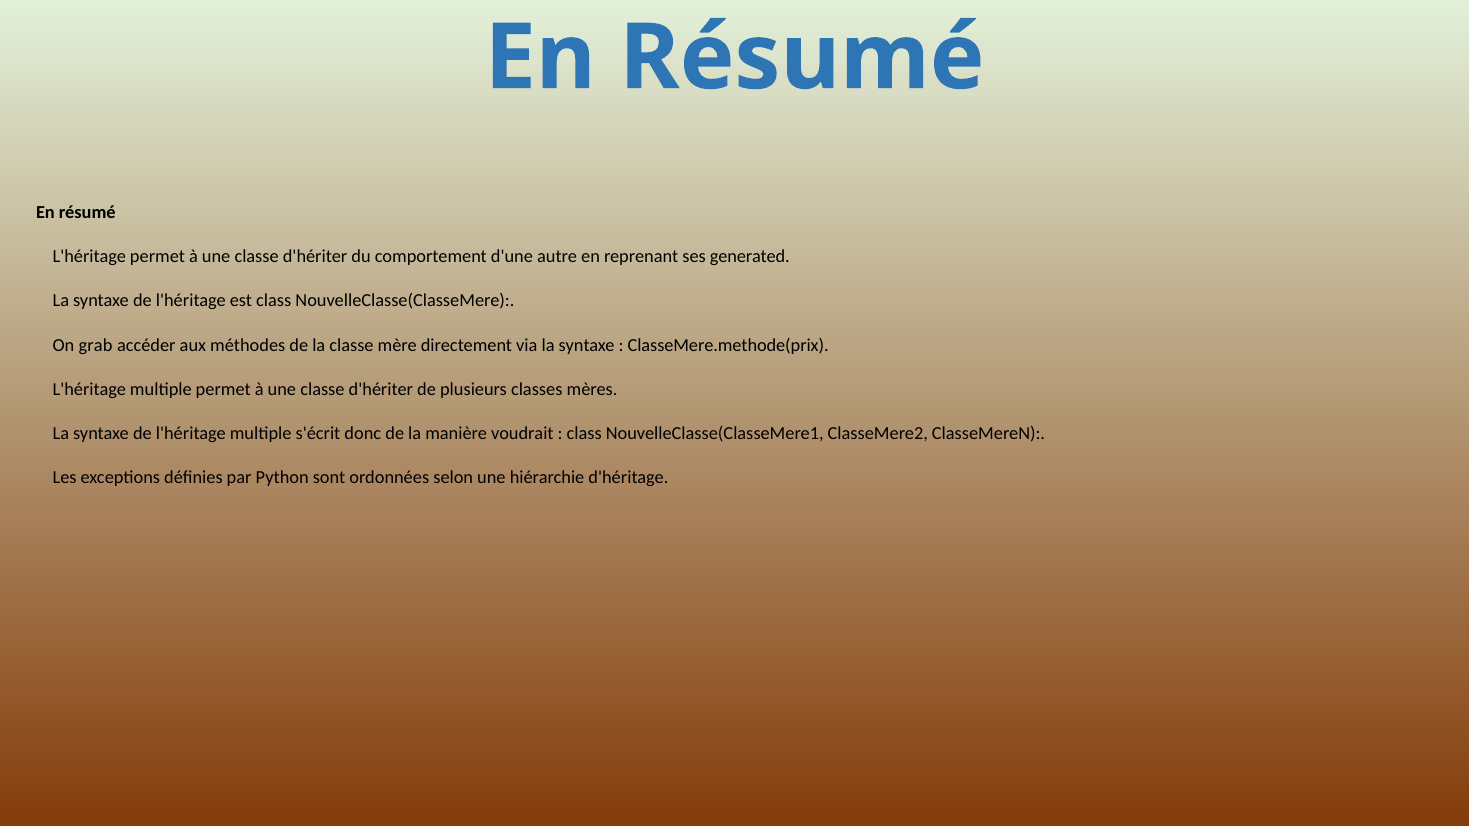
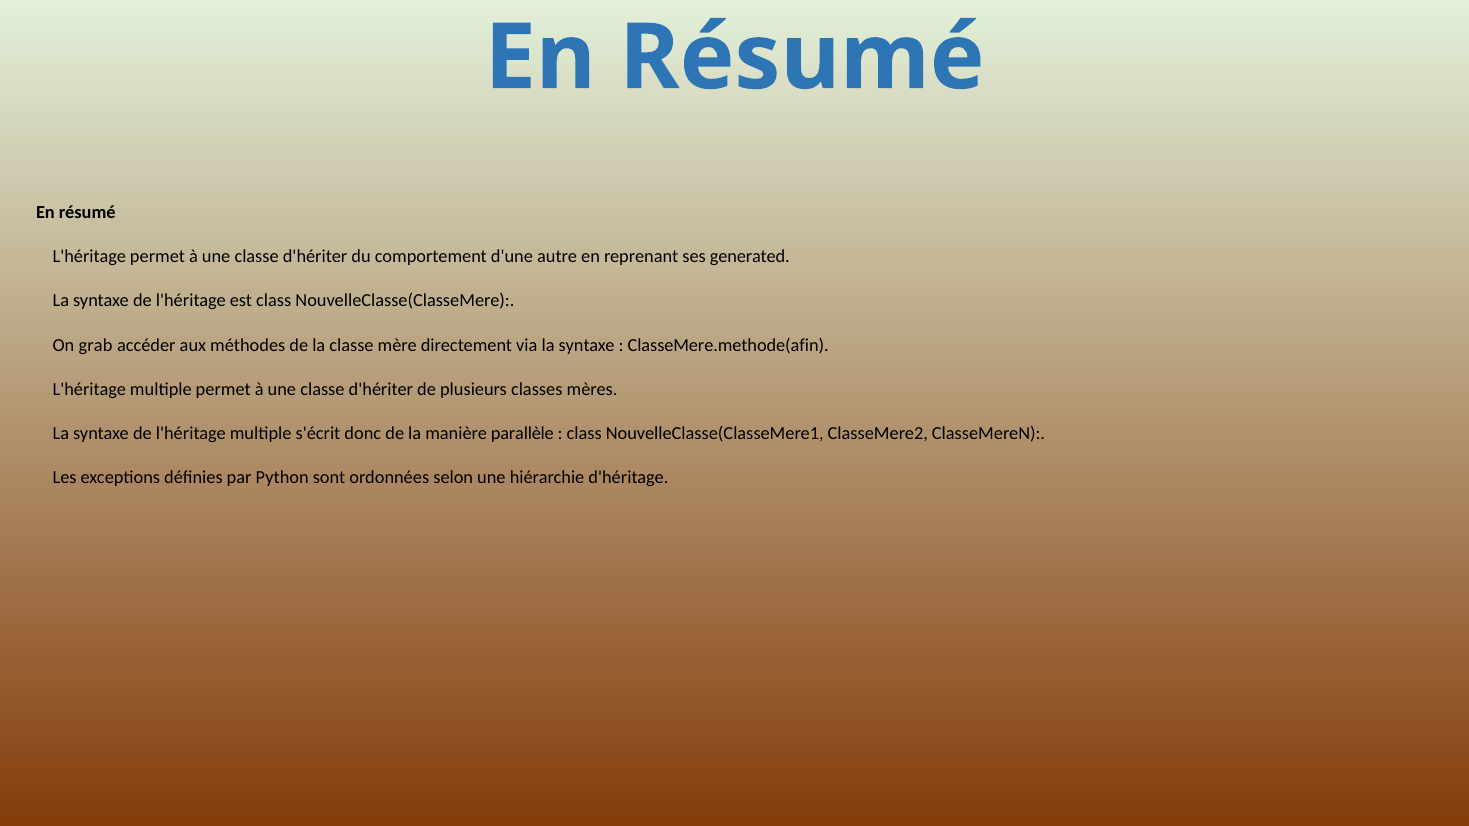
ClasseMere.methode(prix: ClasseMere.methode(prix -> ClasseMere.methode(afin
voudrait: voudrait -> parallèle
